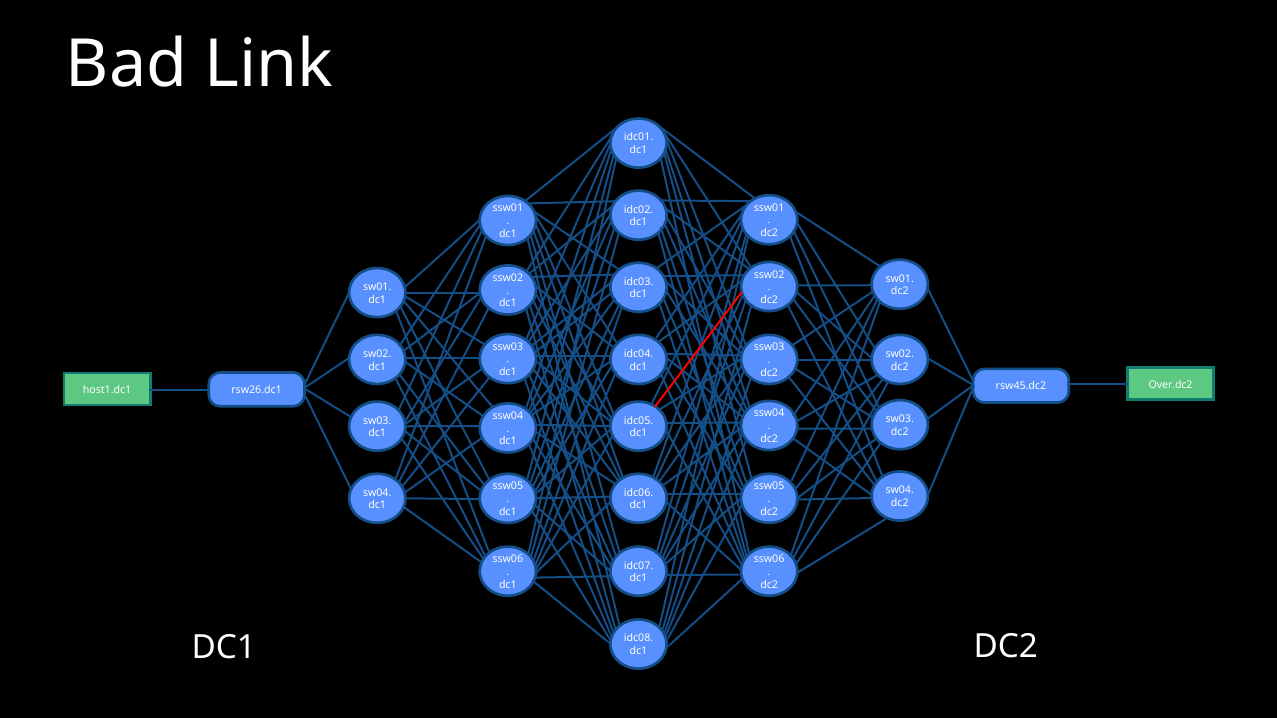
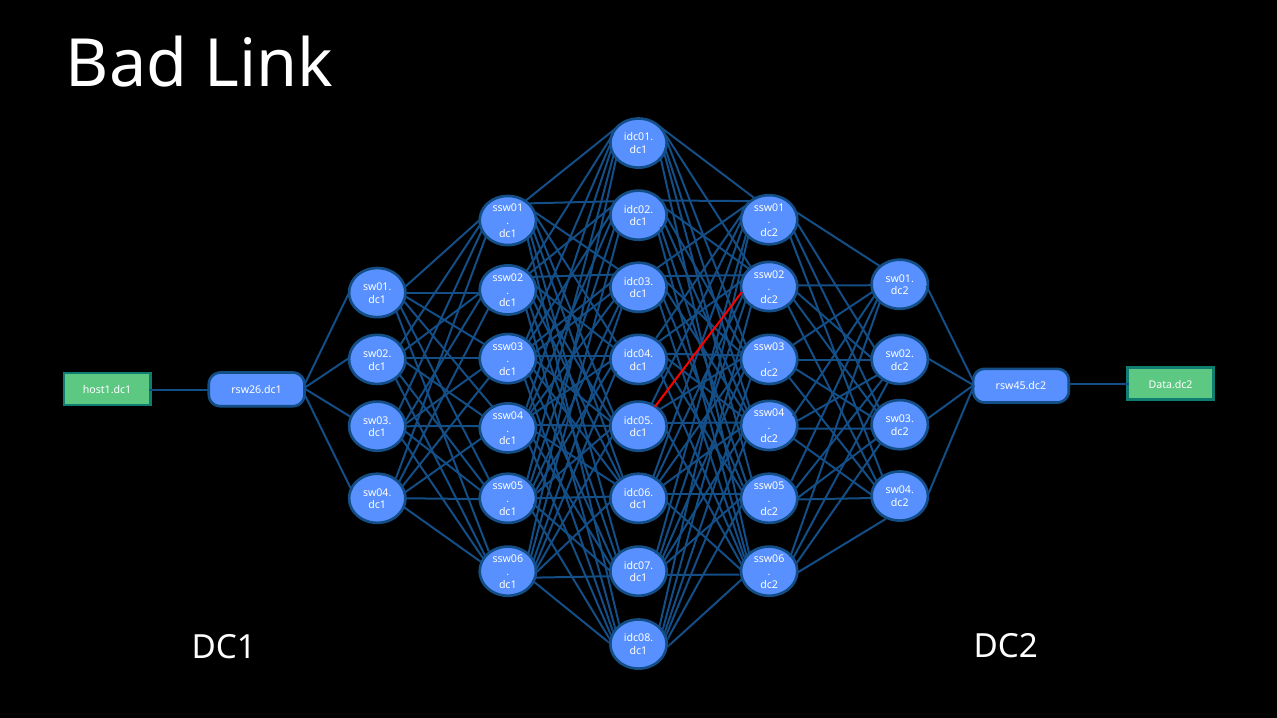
Over.dc2: Over.dc2 -> Data.dc2
